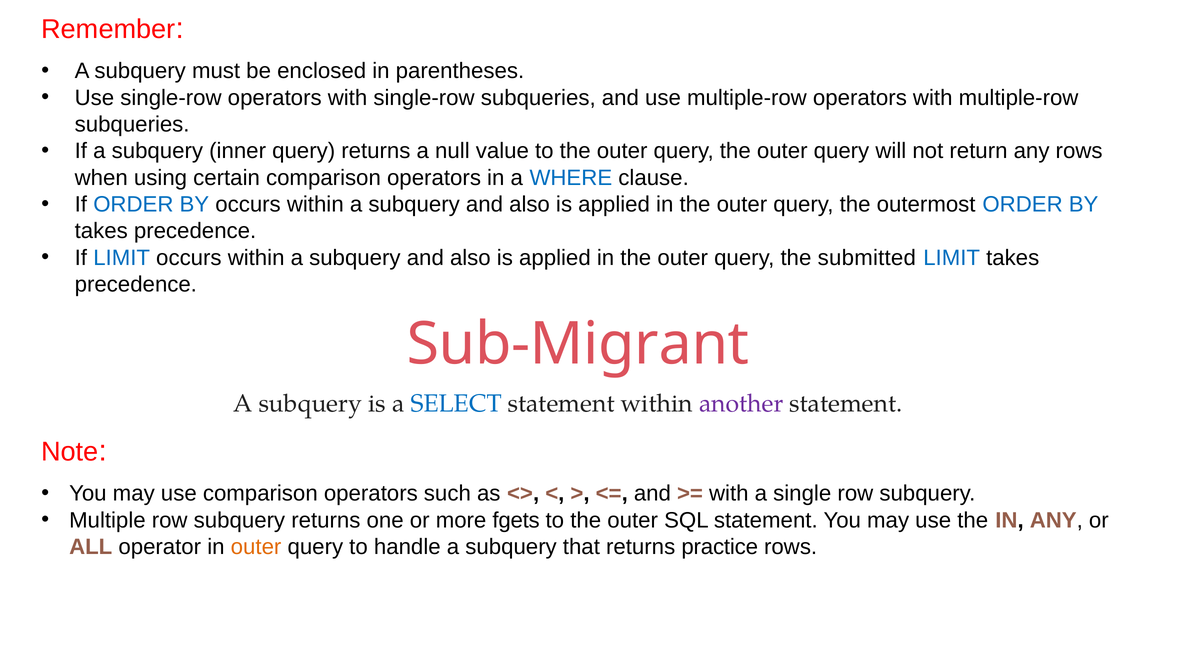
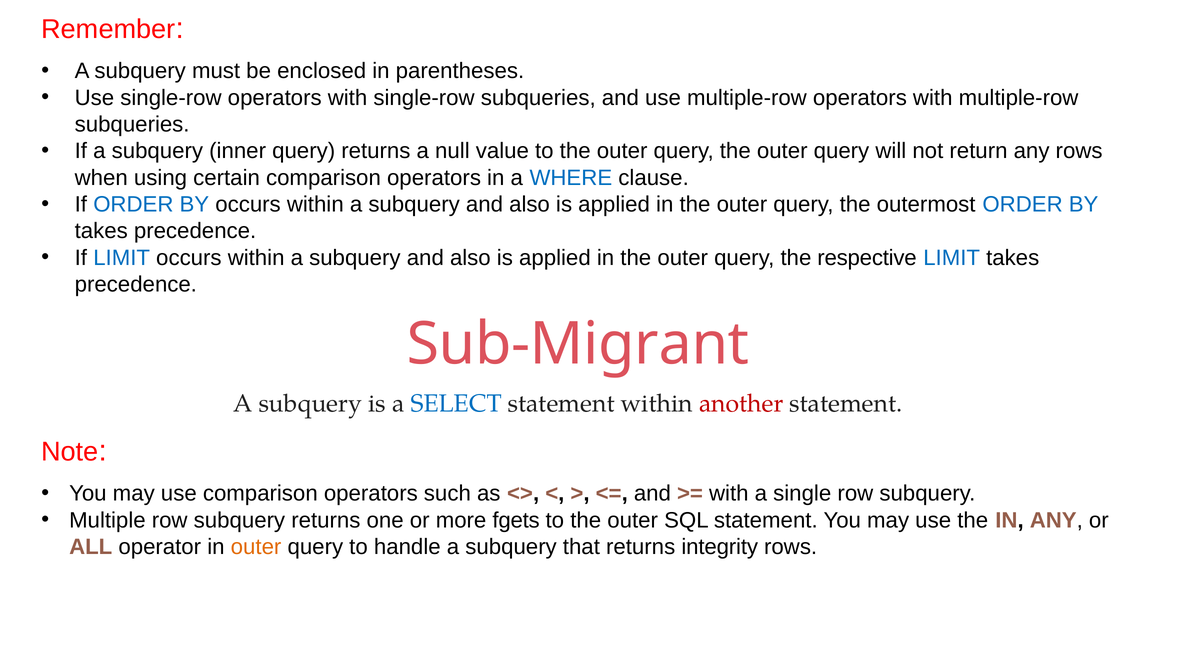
submitted: submitted -> respective
another colour: purple -> red
practice: practice -> integrity
